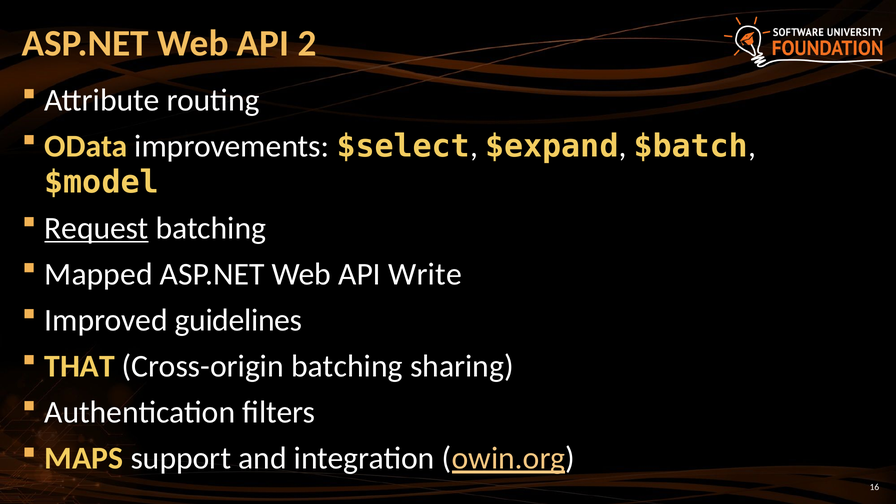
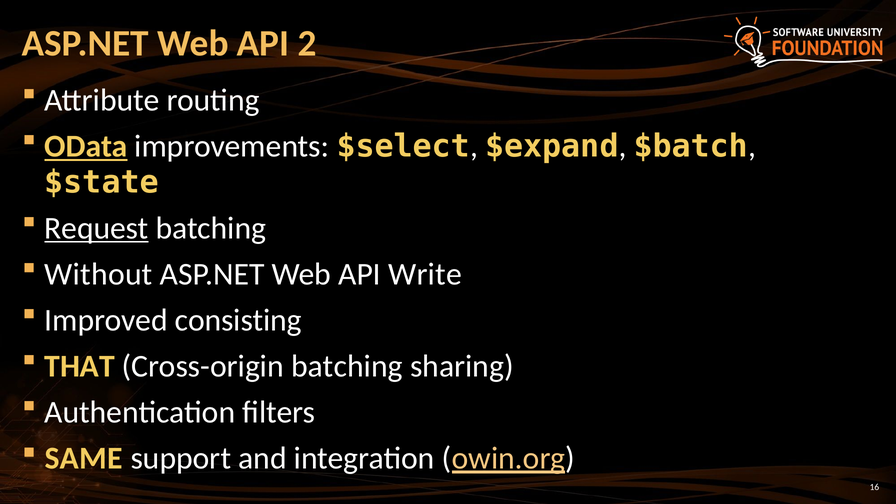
OData underline: none -> present
$model: $model -> $state
Mapped: Mapped -> Without
guidelines: guidelines -> consisting
MAPS: MAPS -> SAME
